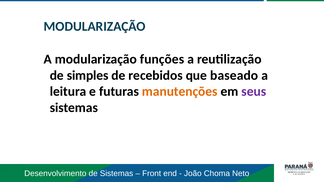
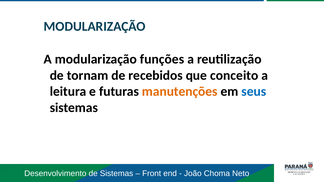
simples: simples -> tornam
baseado: baseado -> conceito
seus colour: purple -> blue
